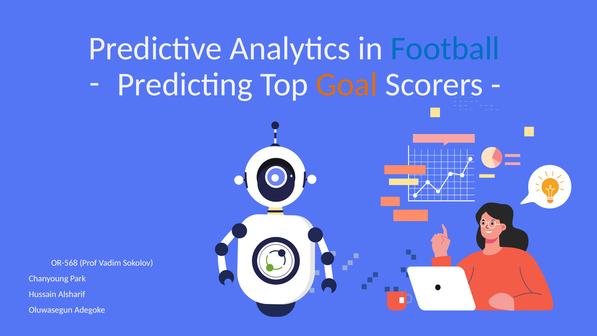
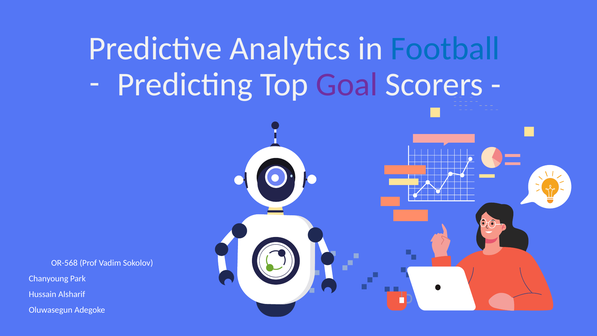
Goal colour: orange -> purple
